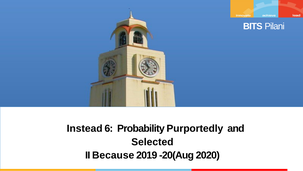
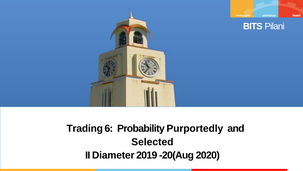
Instead: Instead -> Trading
Because: Because -> Diameter
